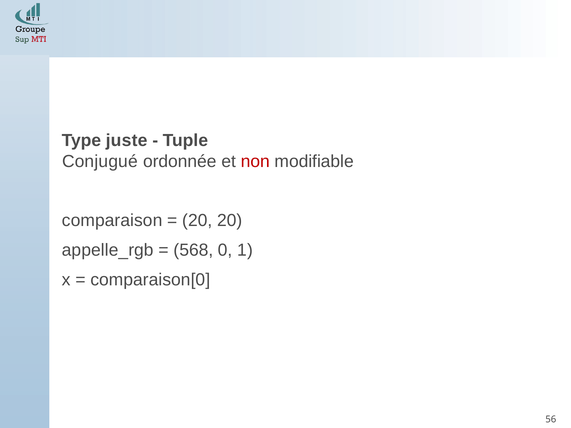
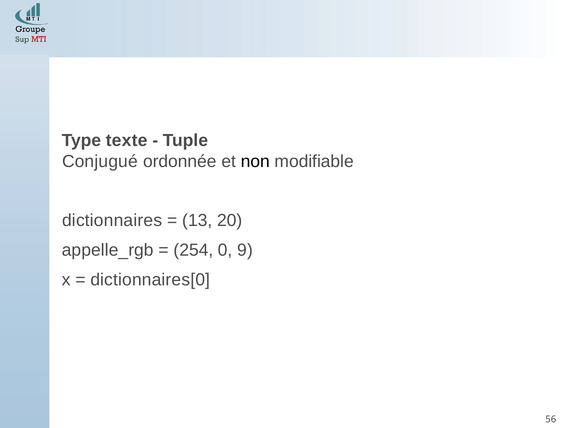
juste: juste -> texte
non colour: red -> black
comparaison: comparaison -> dictionnaires
20 at (197, 221): 20 -> 13
568: 568 -> 254
1: 1 -> 9
comparaison[0: comparaison[0 -> dictionnaires[0
